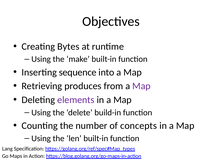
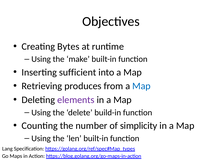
sequence: sequence -> sufficient
Map at (141, 86) colour: purple -> blue
concepts: concepts -> simplicity
